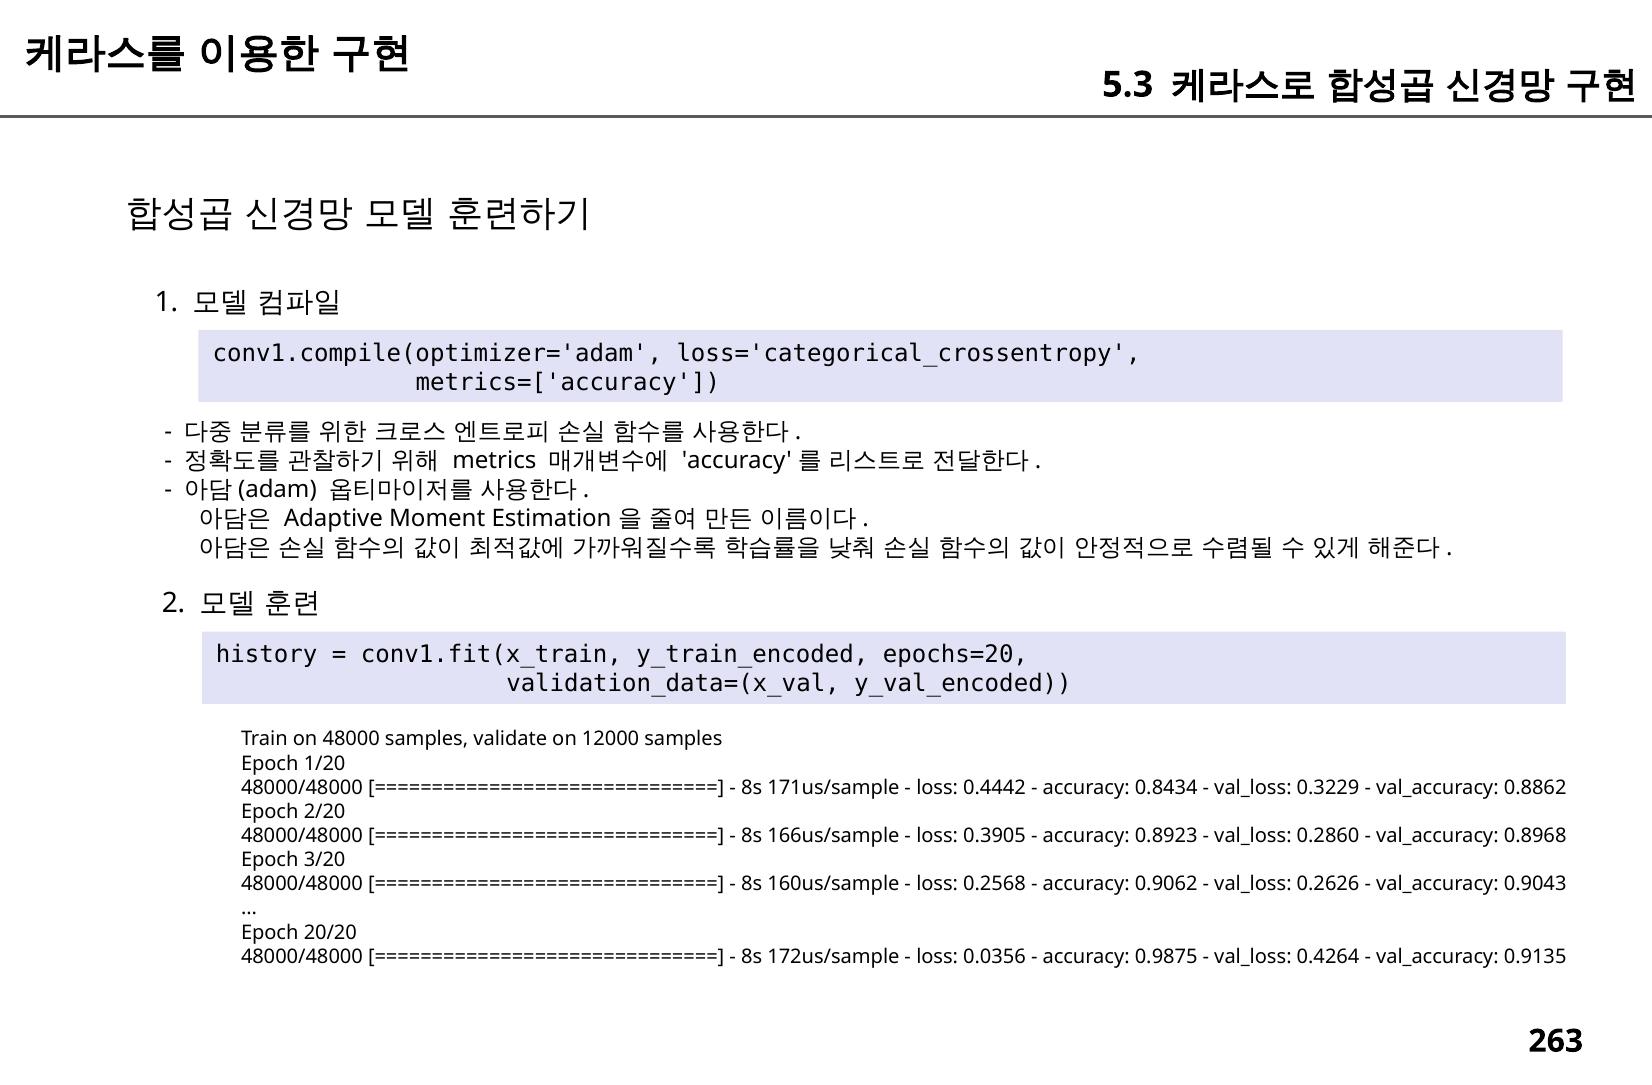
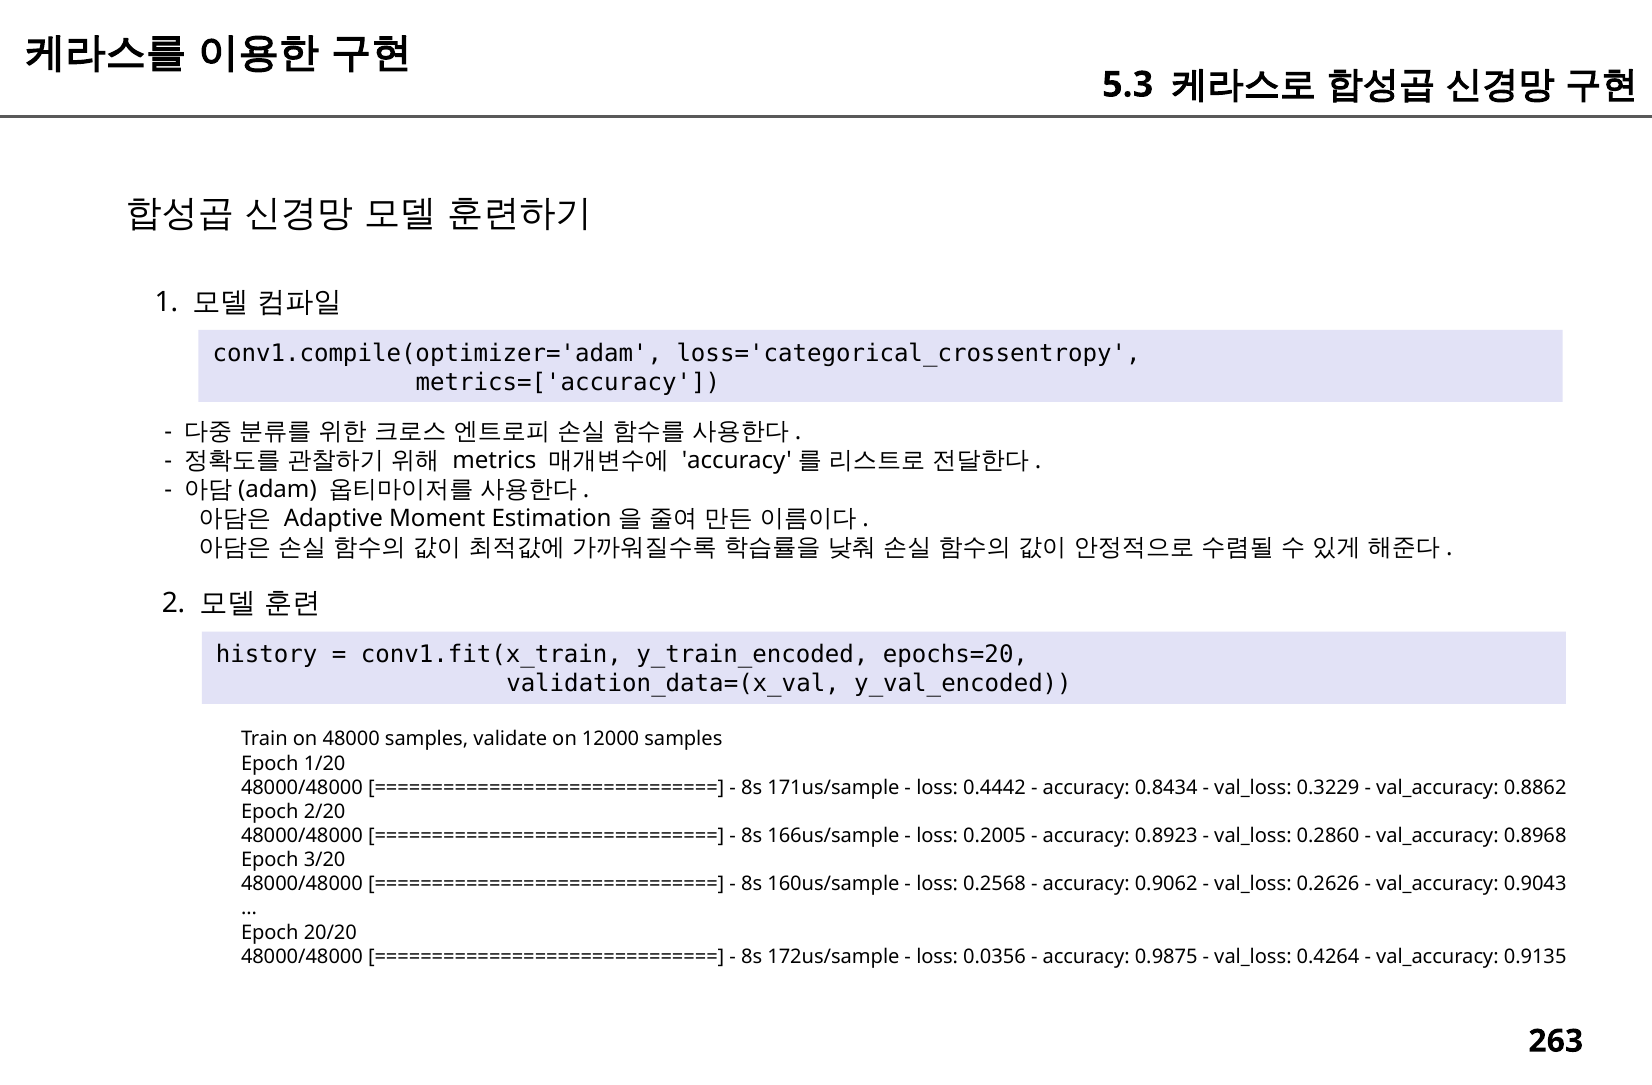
0.3905: 0.3905 -> 0.2005
